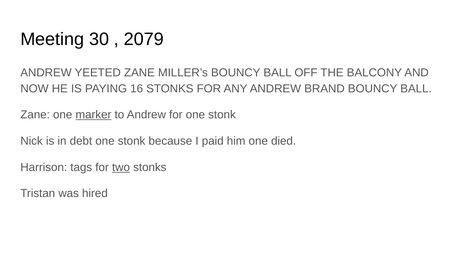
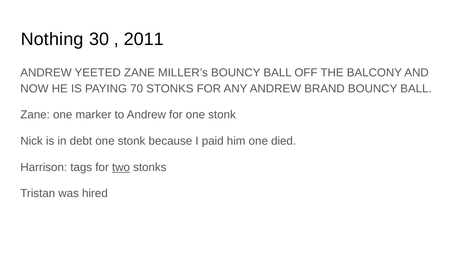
Meeting: Meeting -> Nothing
2079: 2079 -> 2011
16: 16 -> 70
marker underline: present -> none
